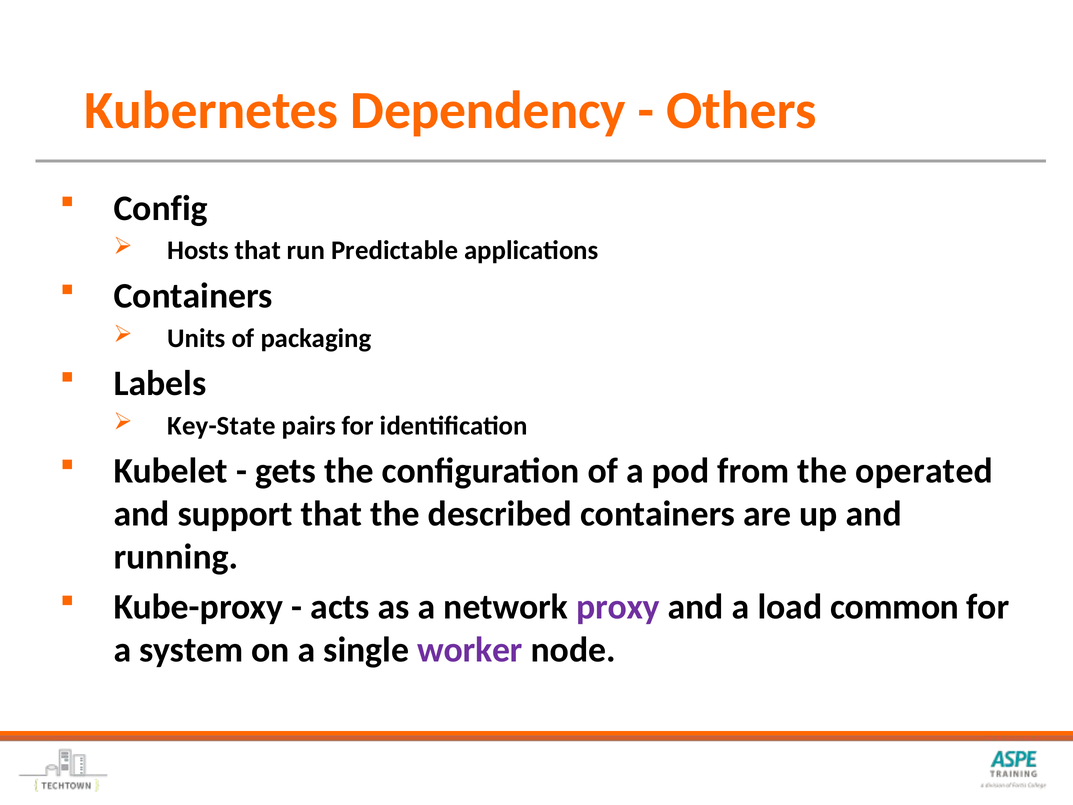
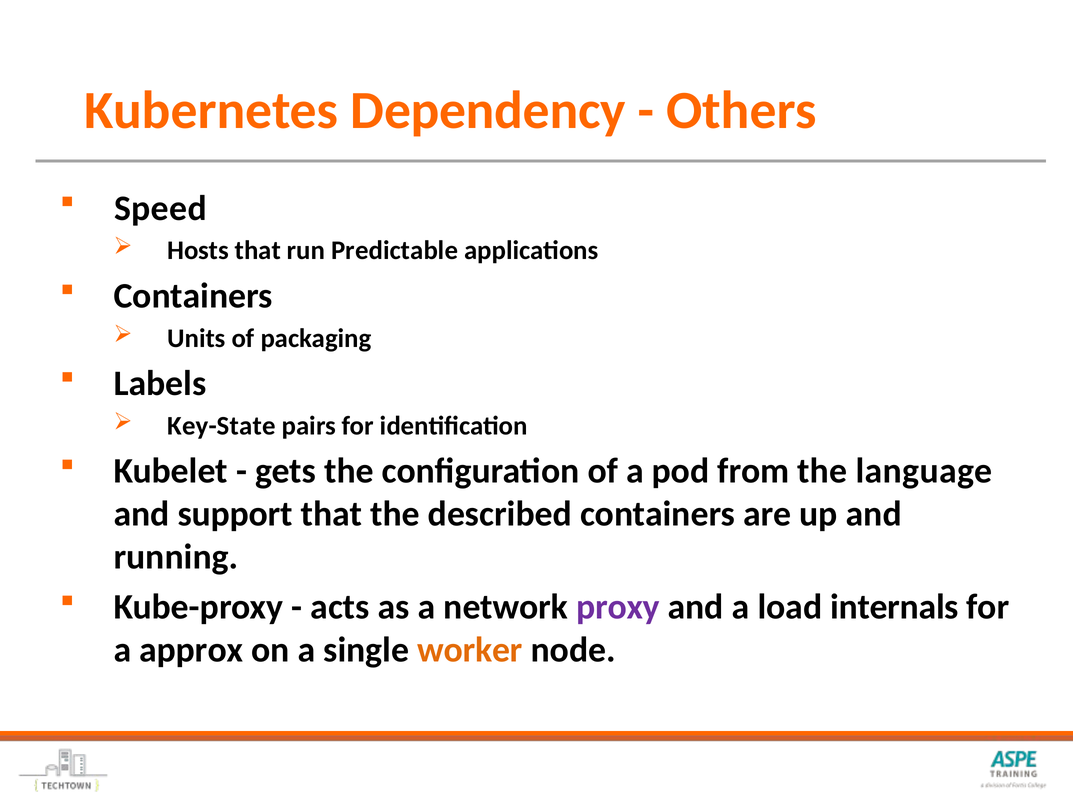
Config: Config -> Speed
operated: operated -> language
common: common -> internals
system: system -> approx
worker colour: purple -> orange
